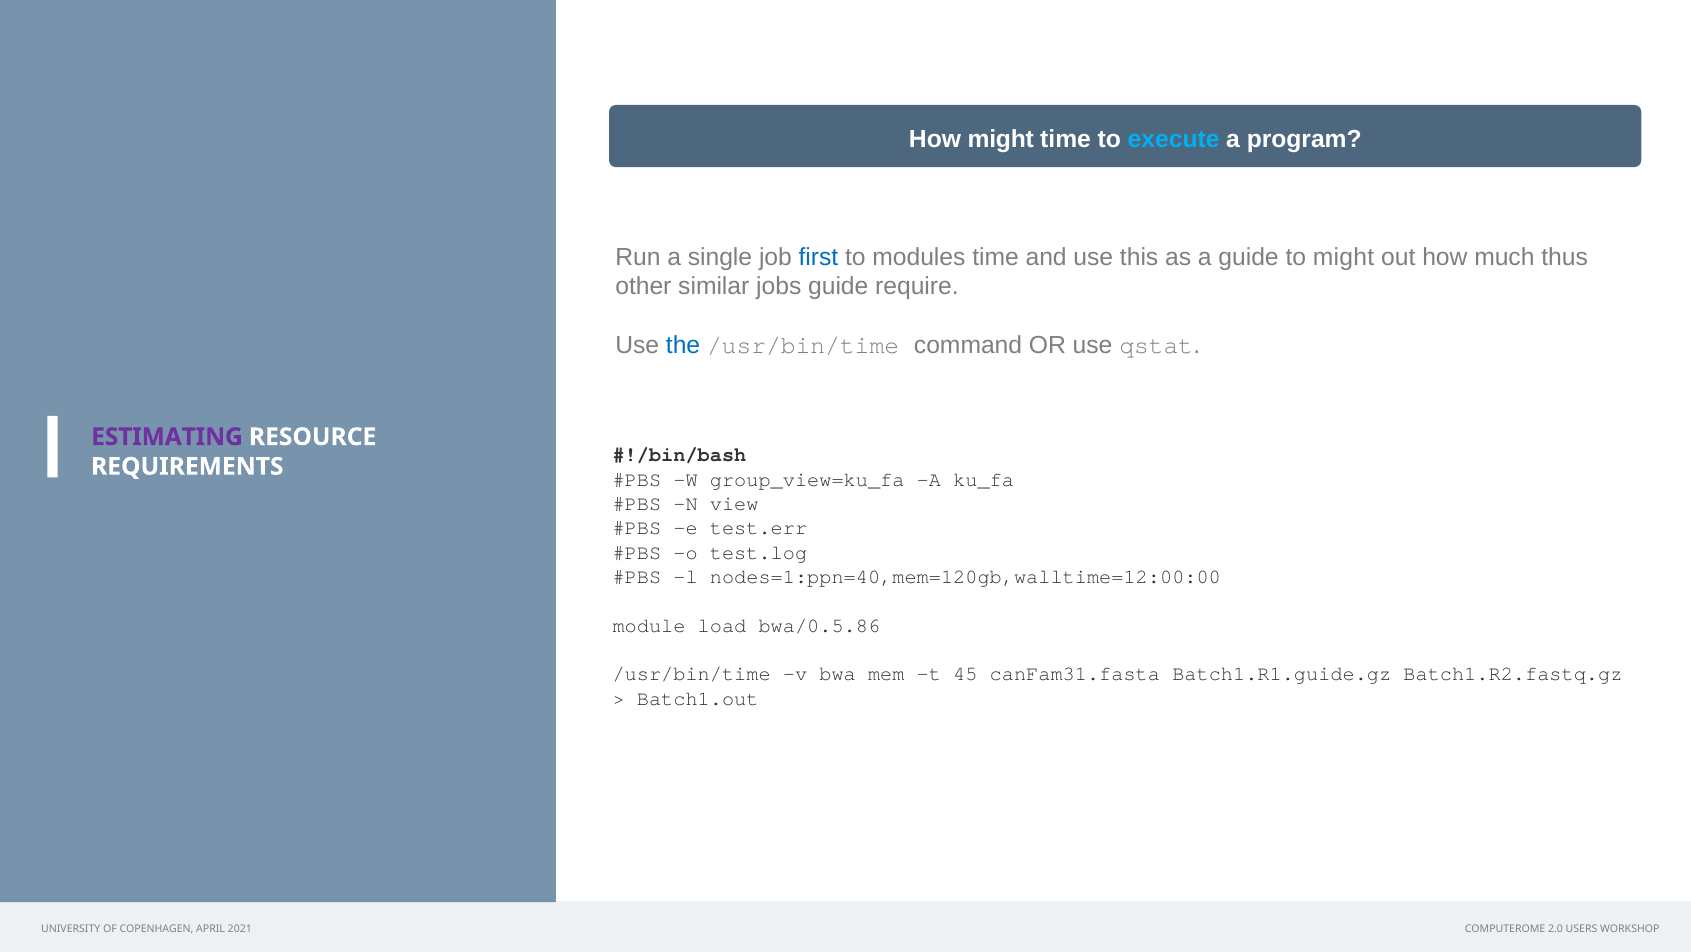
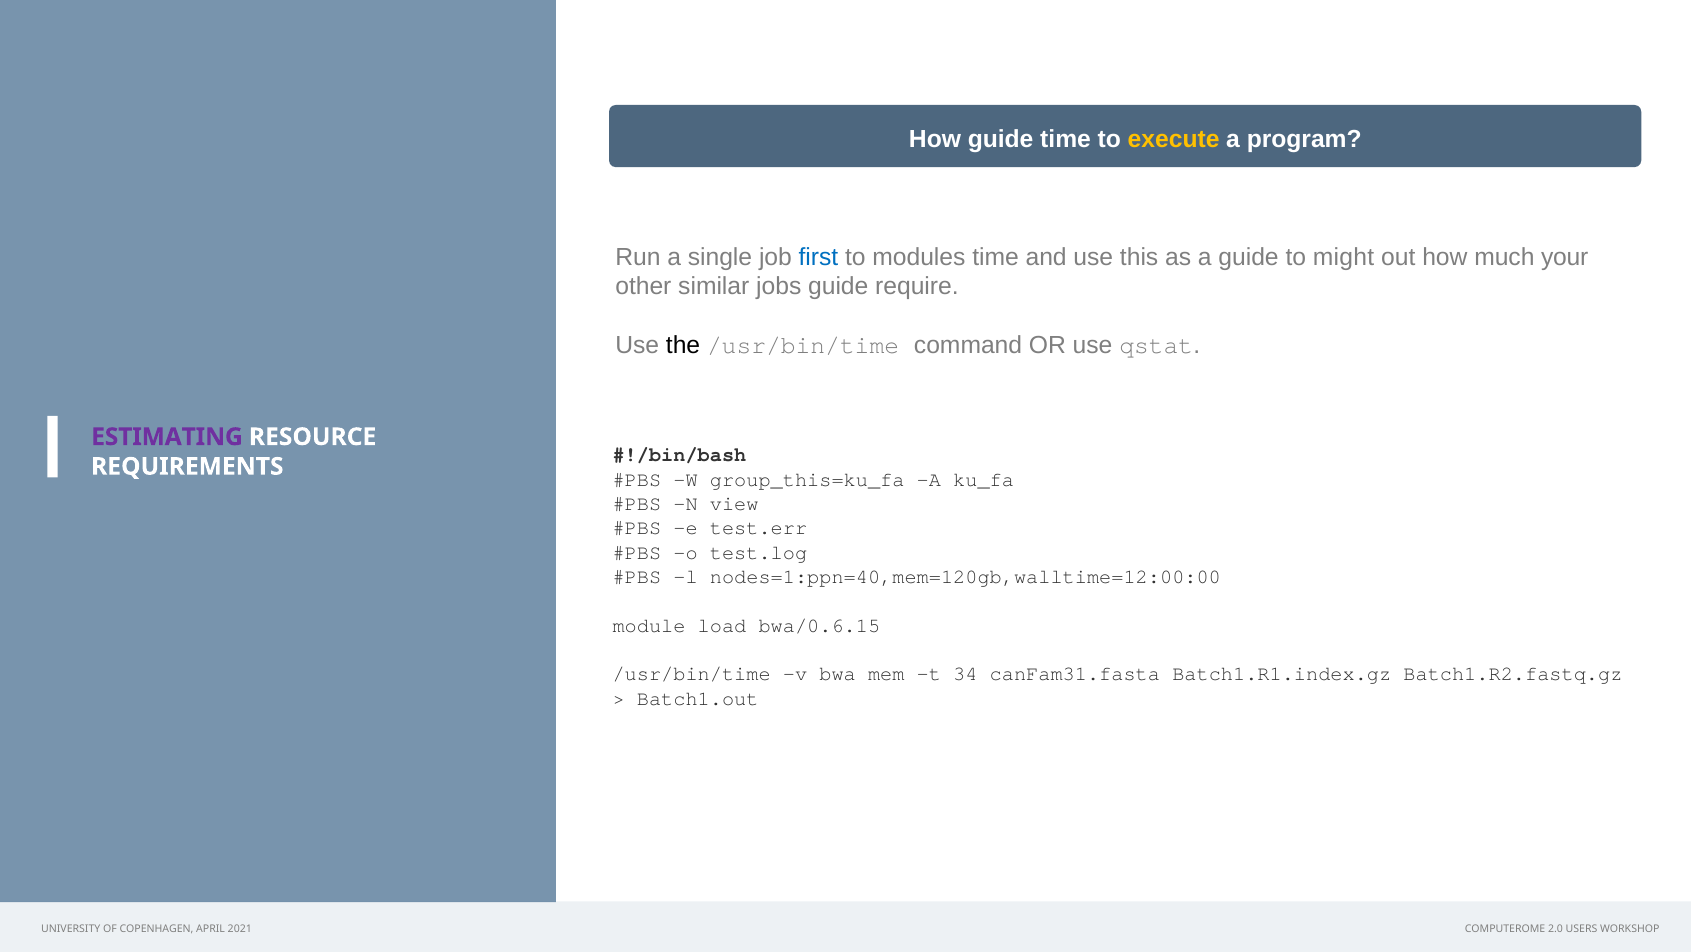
How might: might -> guide
execute colour: light blue -> yellow
thus: thus -> your
the colour: blue -> black
group_view=ku_fa: group_view=ku_fa -> group_this=ku_fa
bwa/0.5.86: bwa/0.5.86 -> bwa/0.6.15
45: 45 -> 34
Batch1.R1.guide.gz: Batch1.R1.guide.gz -> Batch1.R1.index.gz
